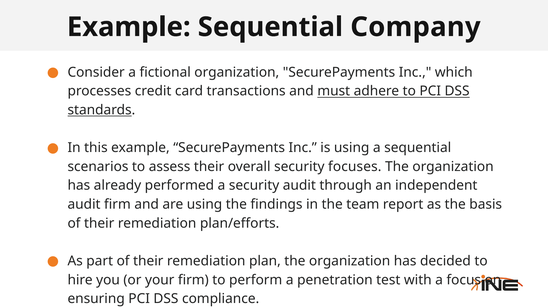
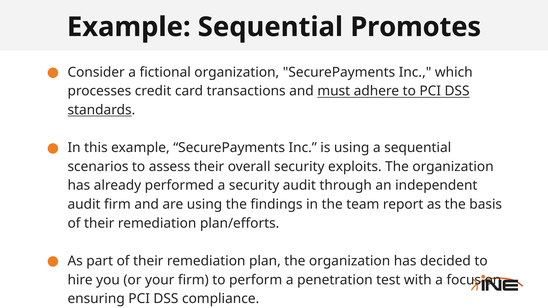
Company: Company -> Promotes
focuses: focuses -> exploits
